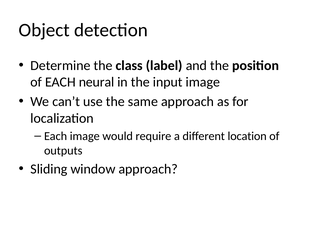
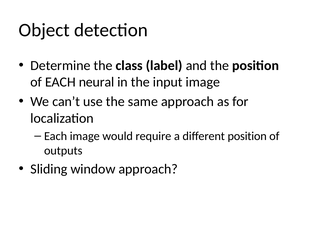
different location: location -> position
